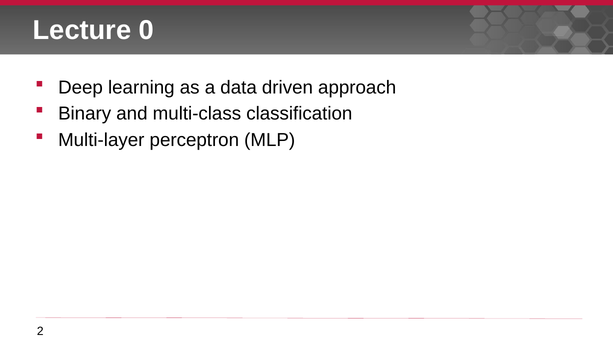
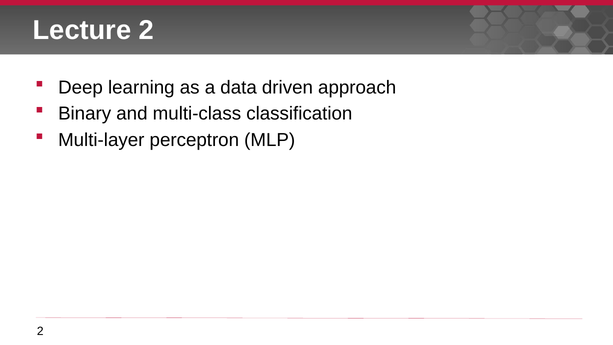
Lecture 0: 0 -> 2
